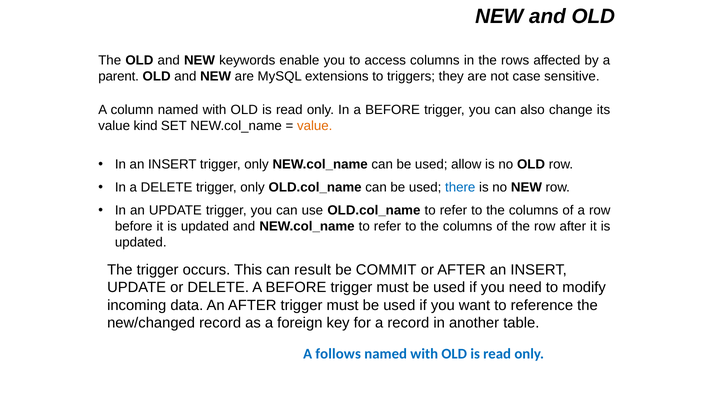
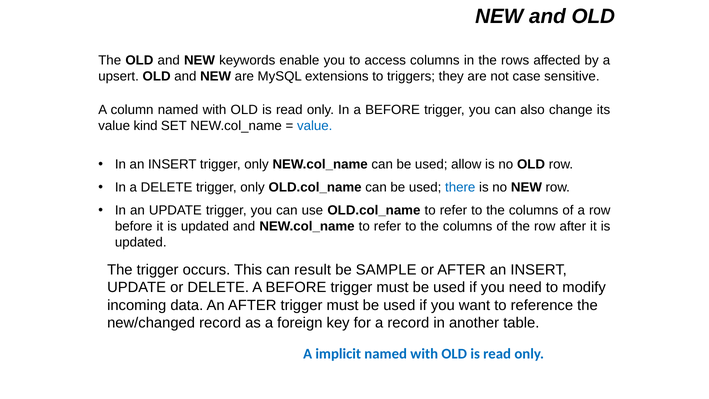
parent: parent -> upsert
value at (315, 126) colour: orange -> blue
COMMIT: COMMIT -> SAMPLE
follows: follows -> implicit
